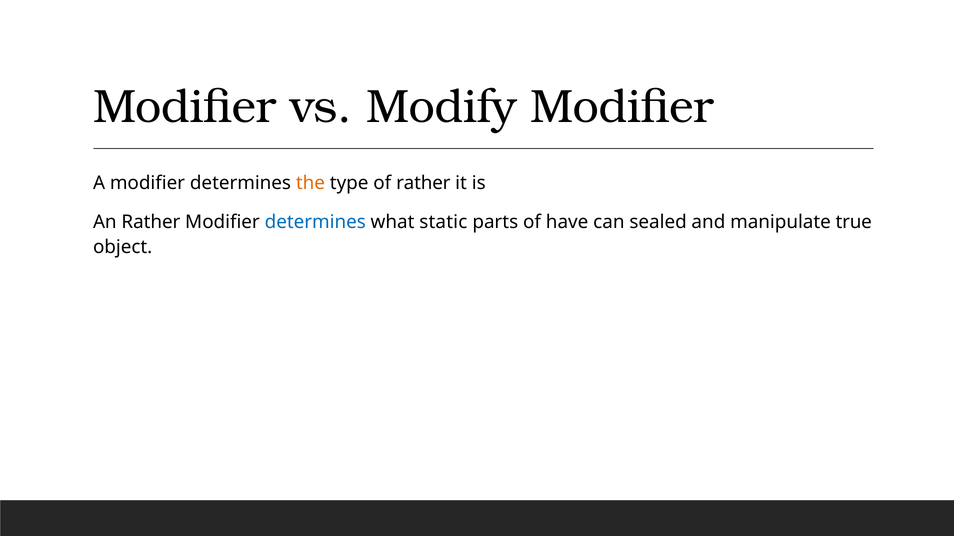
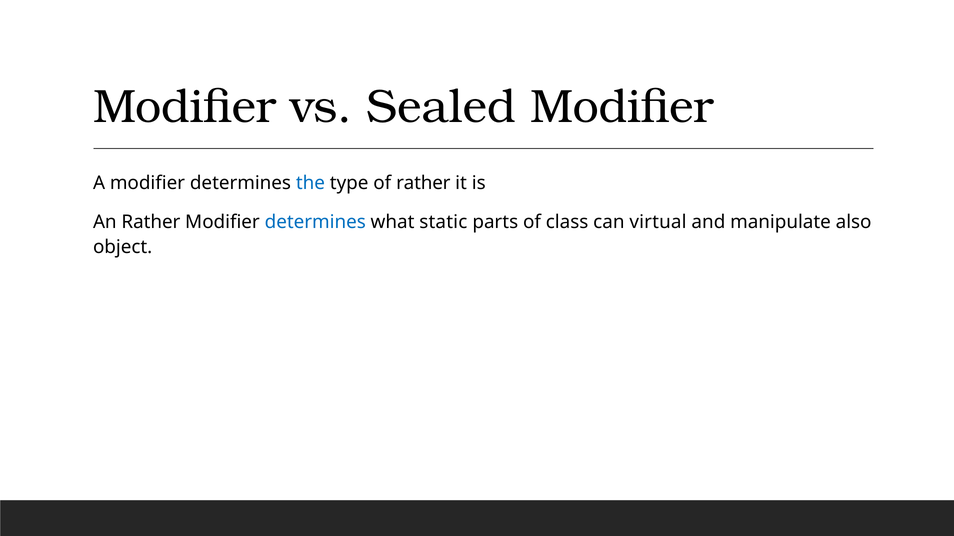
Modify: Modify -> Sealed
the colour: orange -> blue
have: have -> class
sealed: sealed -> virtual
true: true -> also
